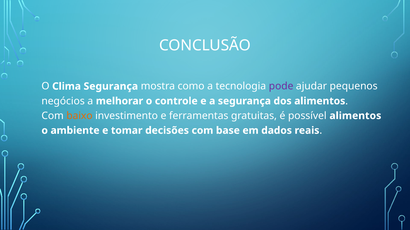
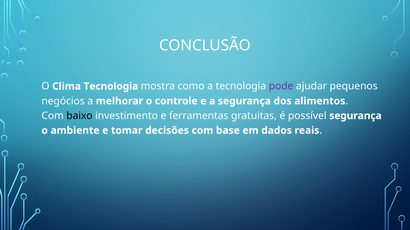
Clima Segurança: Segurança -> Tecnologia
baixo colour: orange -> black
possível alimentos: alimentos -> segurança
